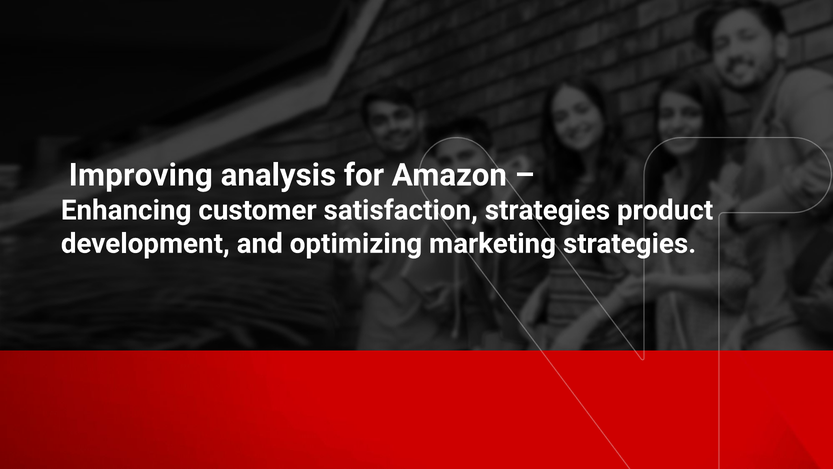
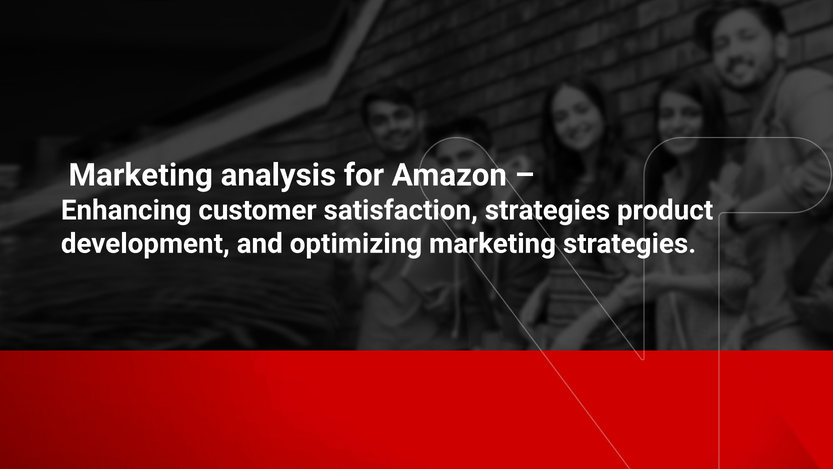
Improving at (141, 175): Improving -> Marketing
